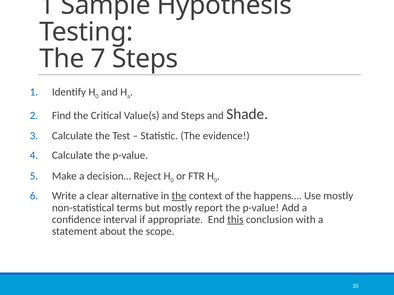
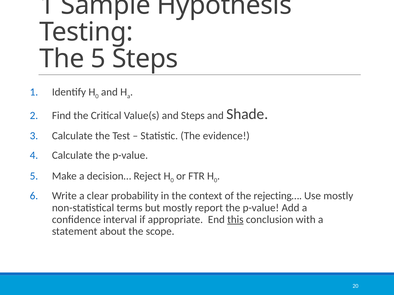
The 7: 7 -> 5
alternative: alternative -> probability
the at (179, 196) underline: present -> none
happens…: happens… -> rejecting…
